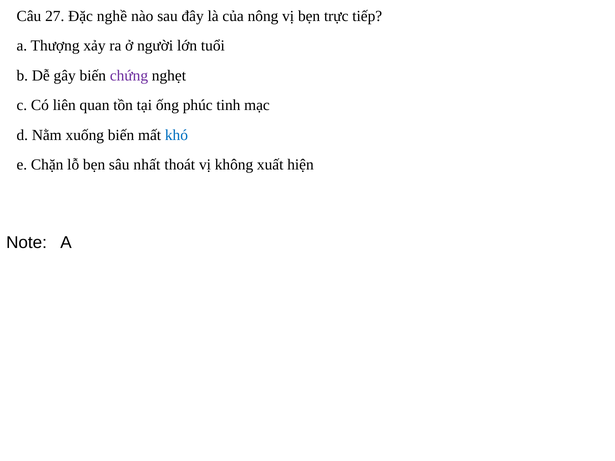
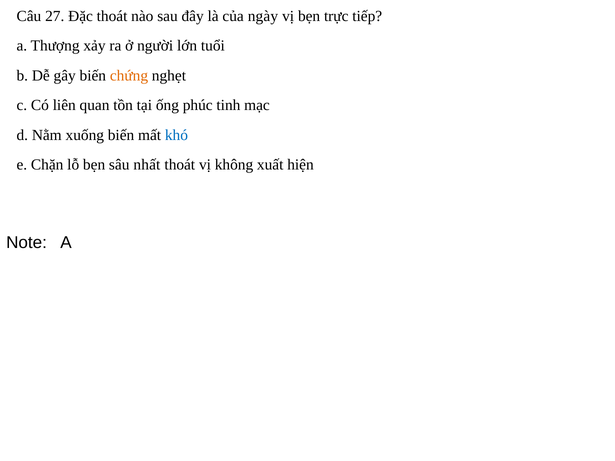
Đặc nghề: nghề -> thoát
nông: nông -> ngày
chứng colour: purple -> orange
